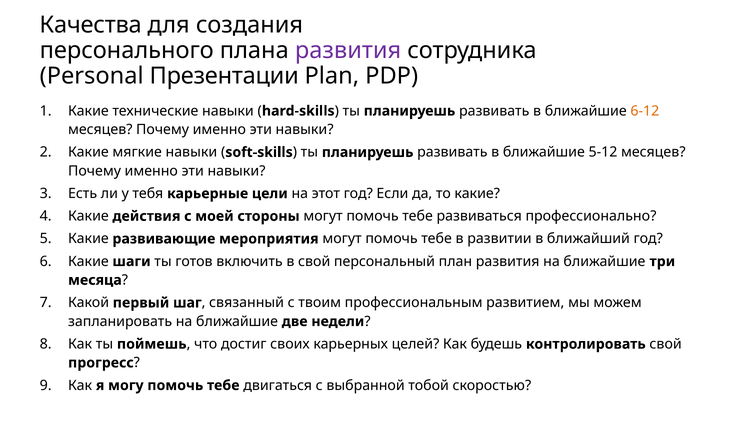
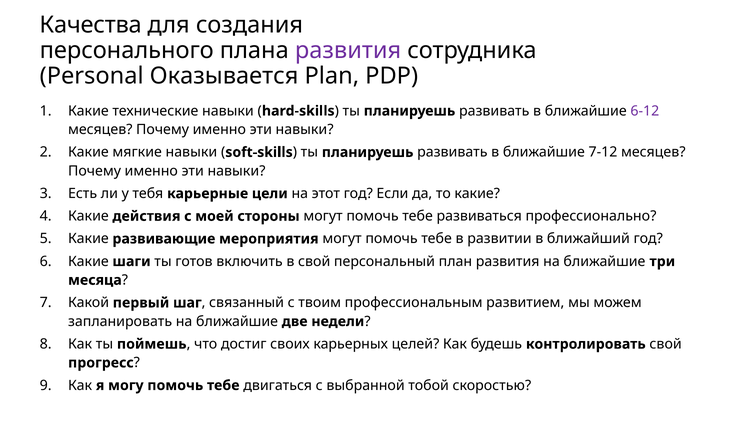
Презентации: Презентации -> Оказывается
6-12 colour: orange -> purple
5-12: 5-12 -> 7-12
